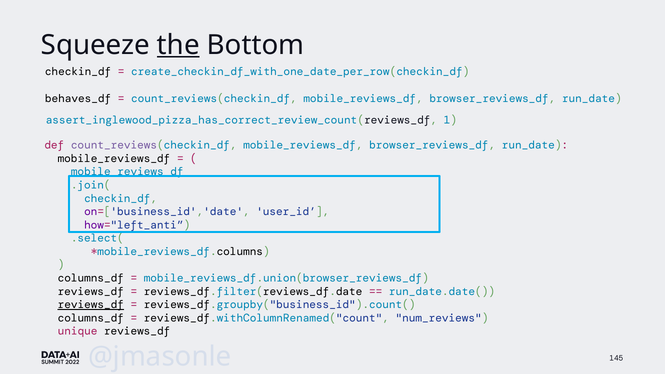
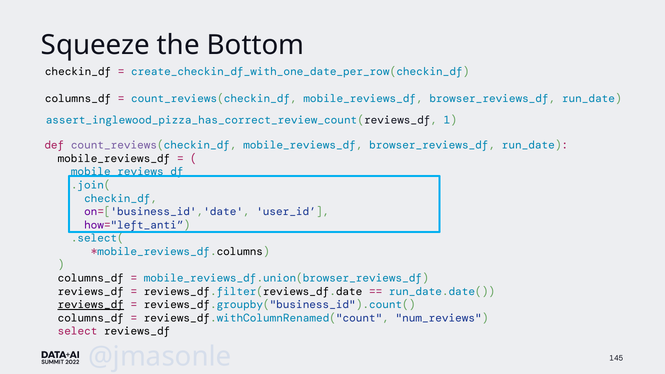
the underline: present -> none
behaves_df at (78, 98): behaves_df -> columns_df
unique: unique -> select
